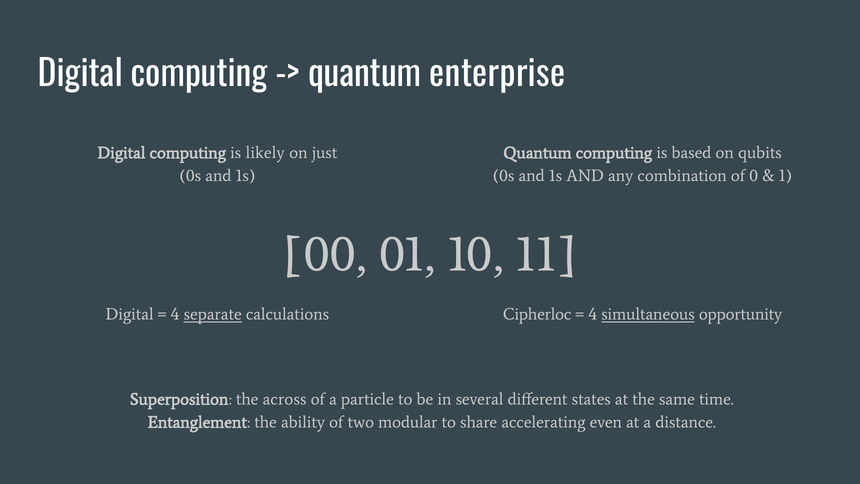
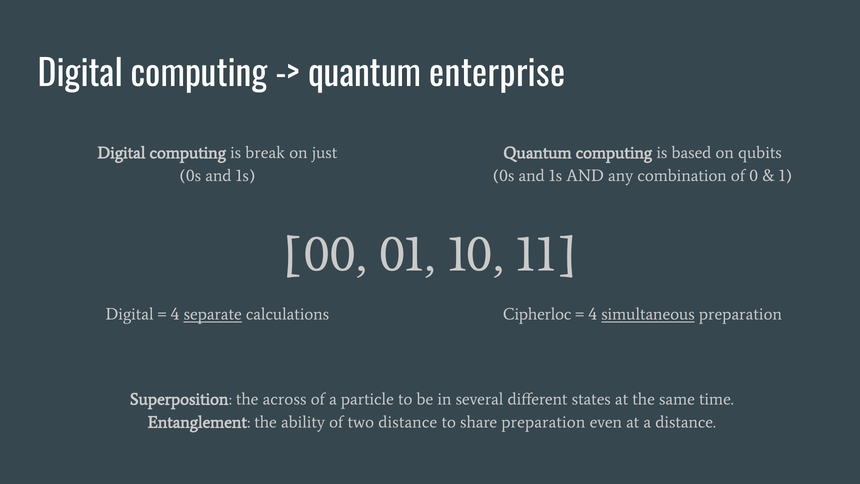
likely: likely -> break
simultaneous opportunity: opportunity -> preparation
two modular: modular -> distance
share accelerating: accelerating -> preparation
